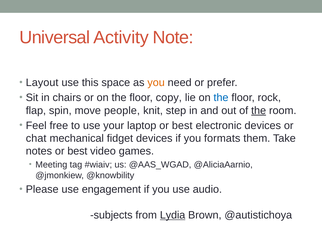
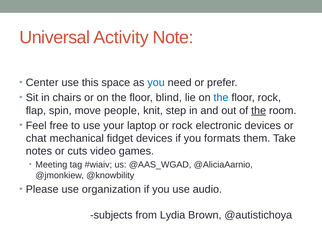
Layout: Layout -> Center
you at (156, 83) colour: orange -> blue
copy: copy -> blind
laptop or best: best -> rock
notes or best: best -> cuts
engagement: engagement -> organization
Lydia underline: present -> none
